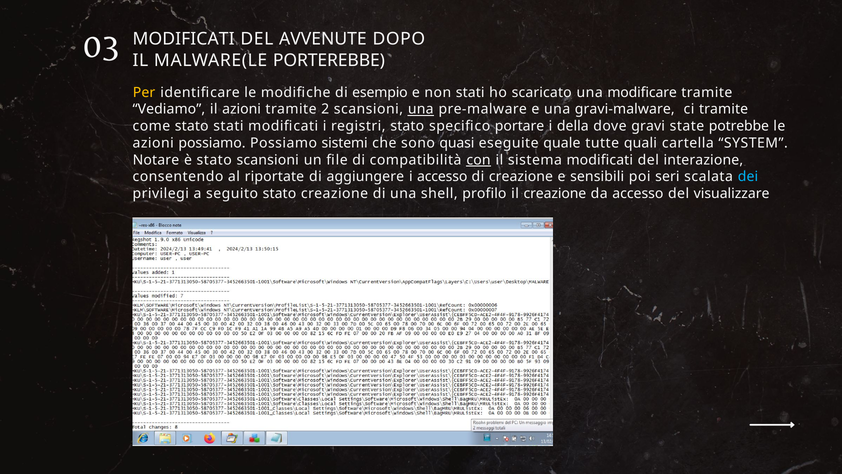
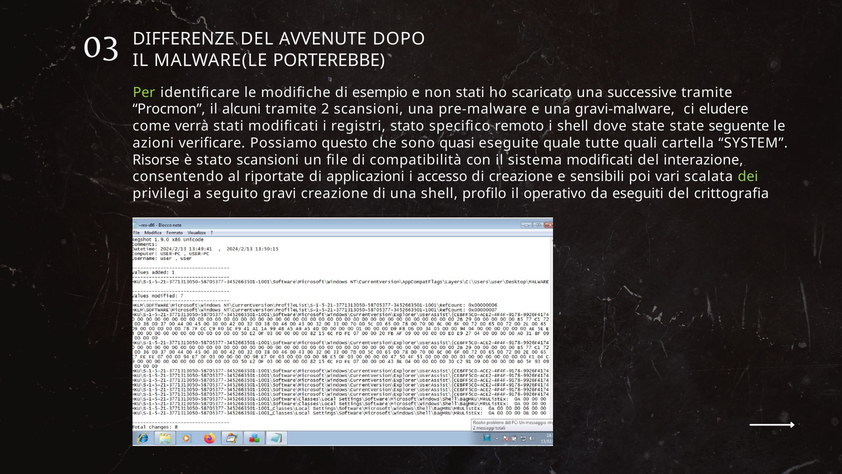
03 MODIFICATI: MODIFICATI -> DIFFERENZE
Per colour: yellow -> light green
modificare: modificare -> successive
Vediamo: Vediamo -> Procmon
il azioni: azioni -> alcuni
una at (421, 109) underline: present -> none
ci tramite: tramite -> eludere
come stato: stato -> verrà
portare: portare -> remoto
i della: della -> shell
dove gravi: gravi -> state
potrebbe: potrebbe -> seguente
azioni possiamo: possiamo -> verificare
sistemi: sistemi -> questo
Notare: Notare -> Risorse
con underline: present -> none
aggiungere: aggiungere -> applicazioni
seri: seri -> vari
dei colour: light blue -> light green
seguito stato: stato -> gravi
il creazione: creazione -> operativo
da accesso: accesso -> eseguiti
visualizzare: visualizzare -> crittografia
